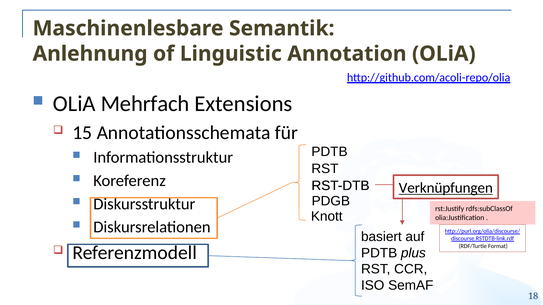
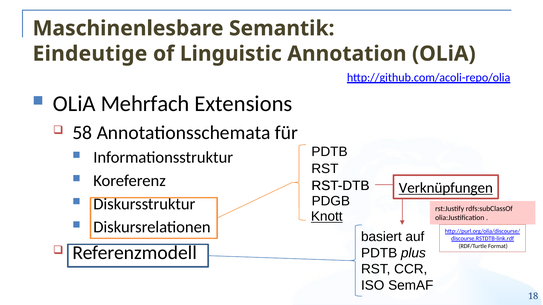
Anlehnung: Anlehnung -> Eindeutige
15: 15 -> 58
Knott underline: none -> present
